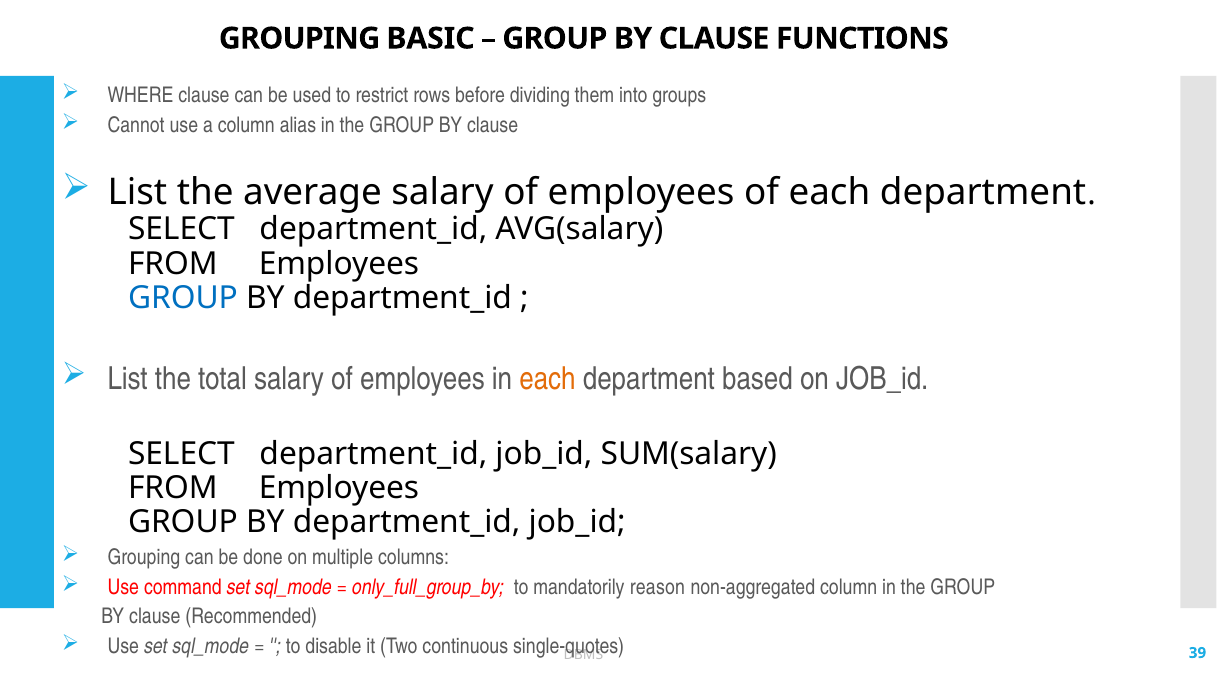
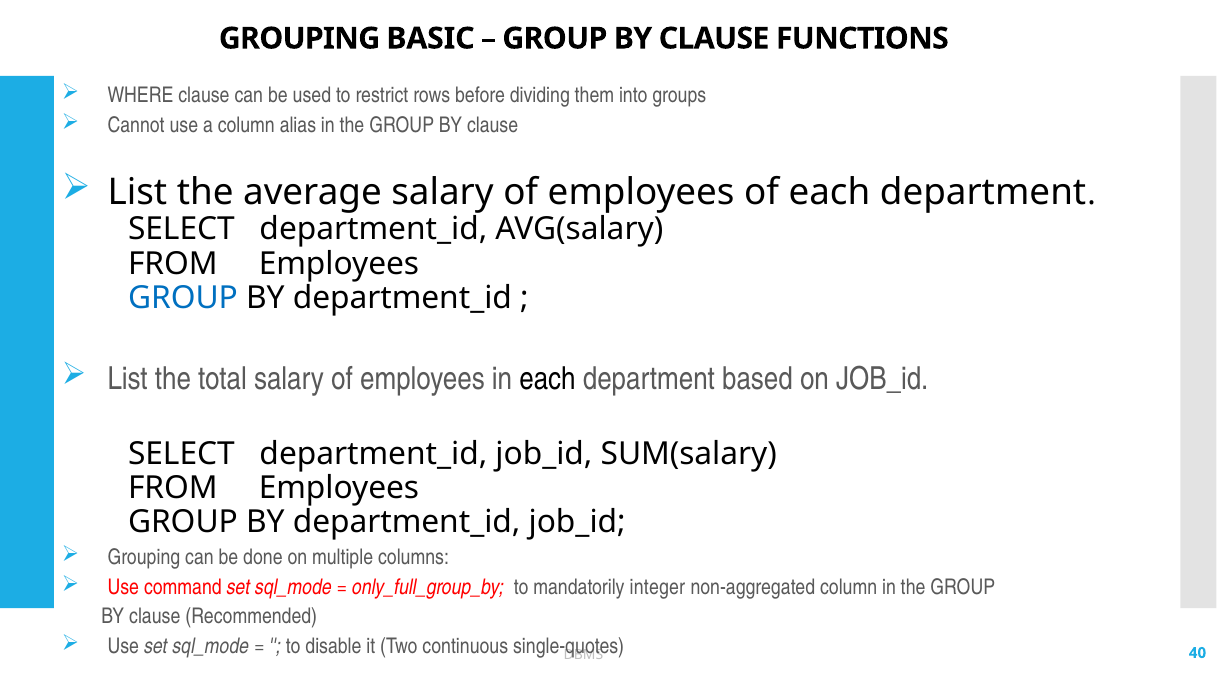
each at (547, 379) colour: orange -> black
reason: reason -> integer
39: 39 -> 40
